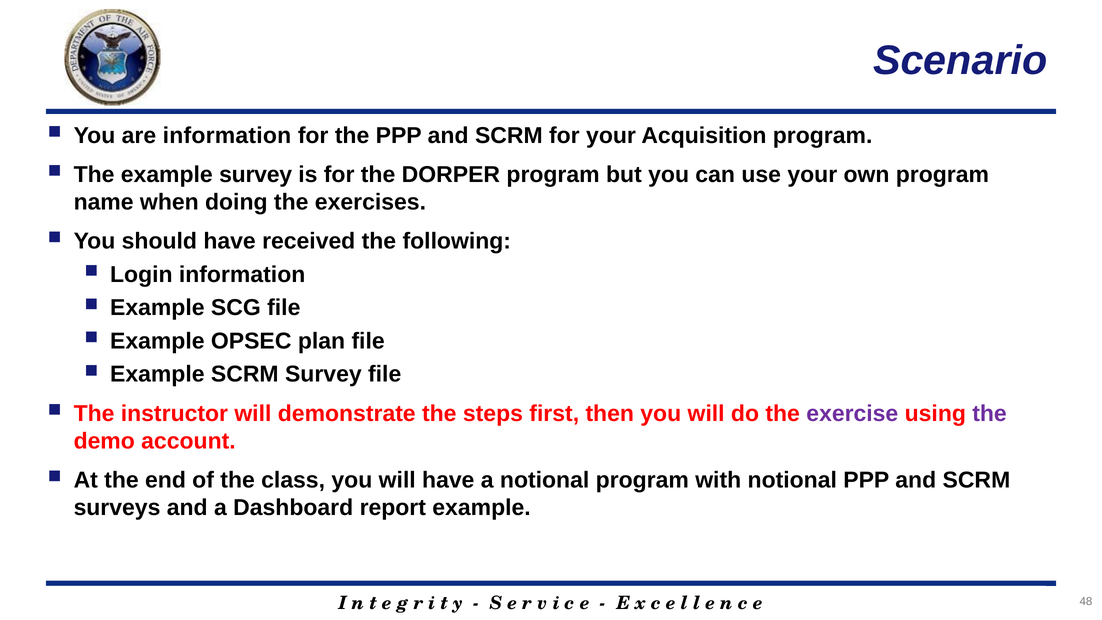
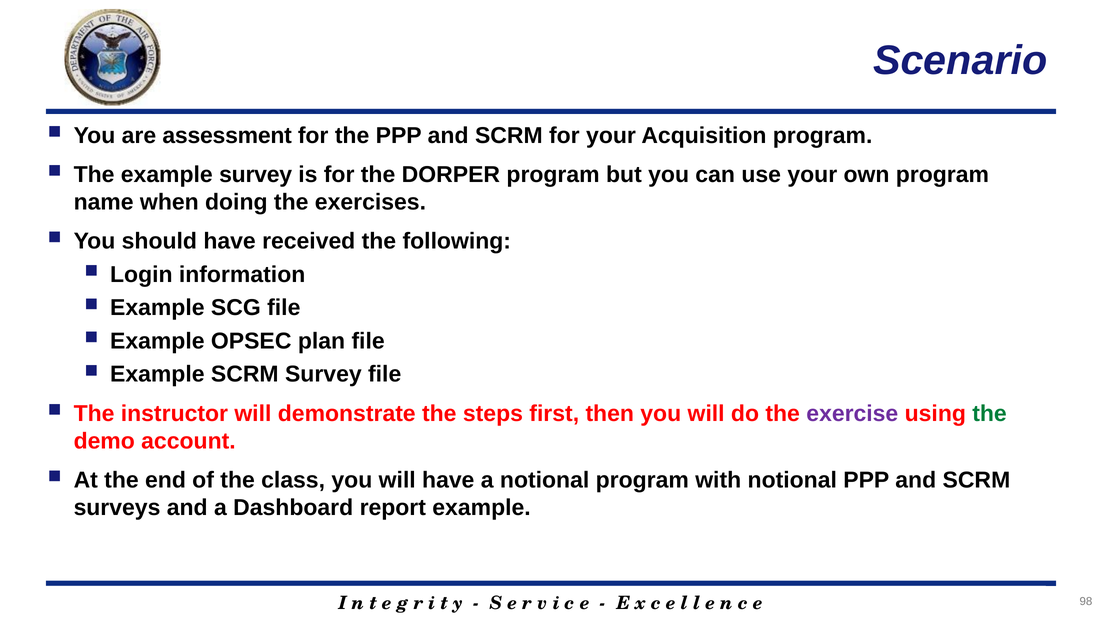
are information: information -> assessment
the at (990, 413) colour: purple -> green
48: 48 -> 98
